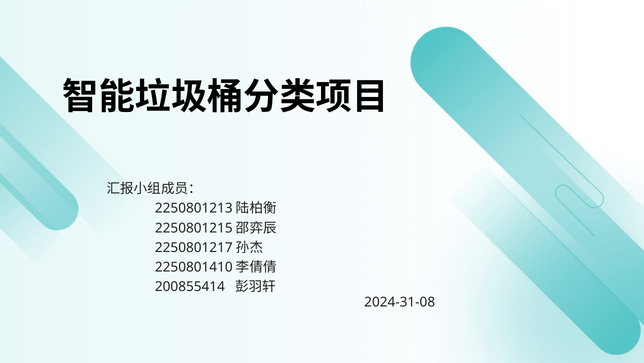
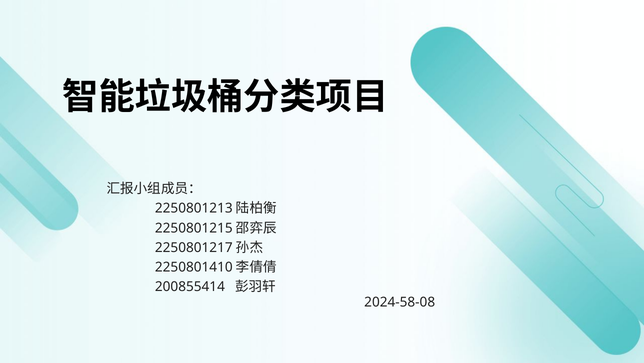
2024-31-08: 2024-31-08 -> 2024-58-08
